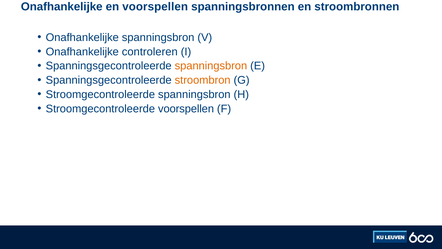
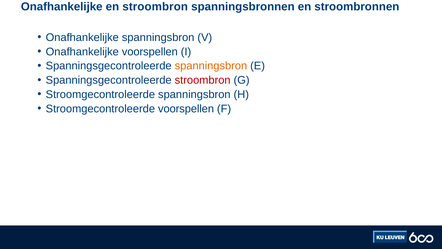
en voorspellen: voorspellen -> stroombron
Onafhankelijke controleren: controleren -> voorspellen
stroombron at (203, 80) colour: orange -> red
